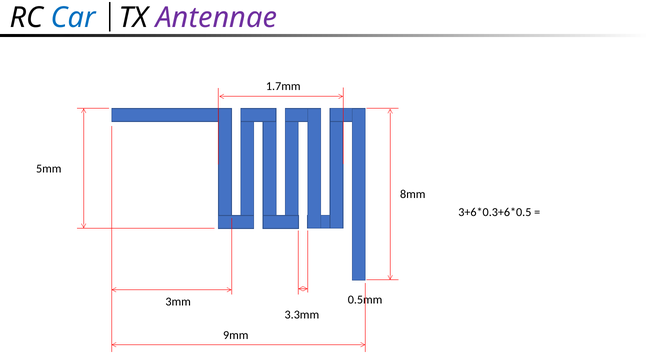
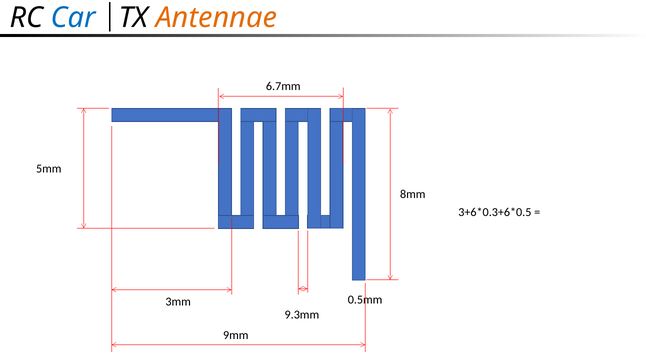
Antennae colour: purple -> orange
1.7mm: 1.7mm -> 6.7mm
3.3mm: 3.3mm -> 9.3mm
